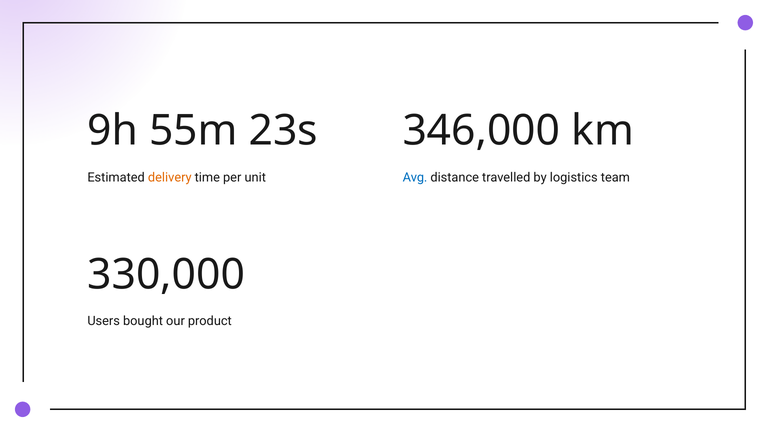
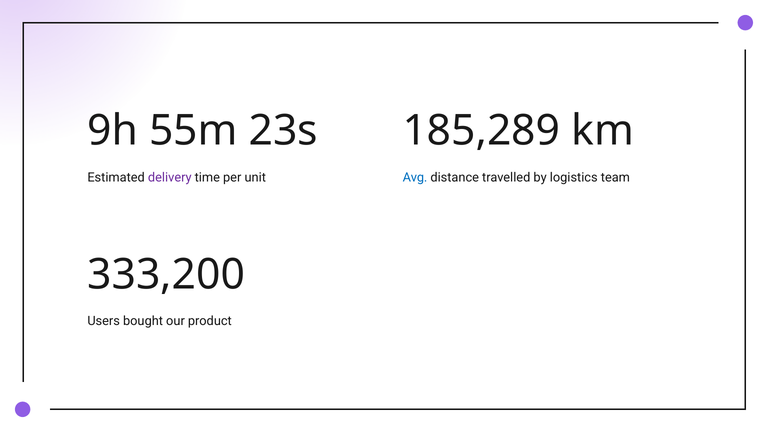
346,000: 346,000 -> 185,289
delivery colour: orange -> purple
330,000: 330,000 -> 333,200
